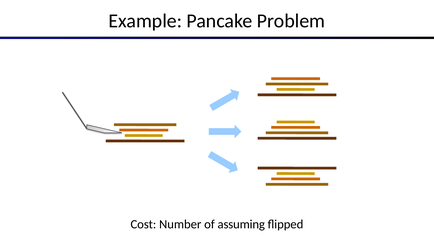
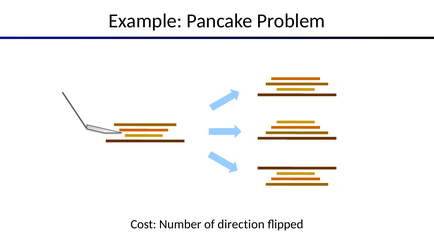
assuming: assuming -> direction
